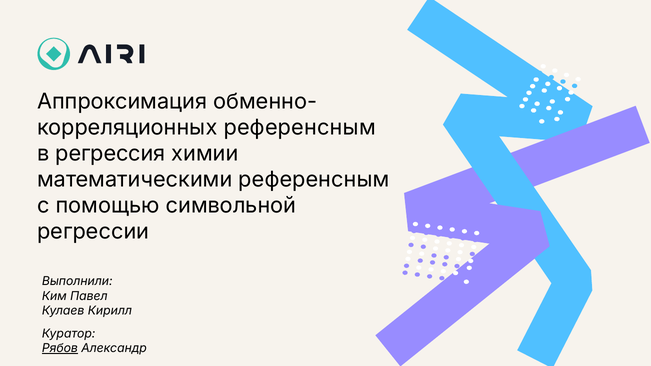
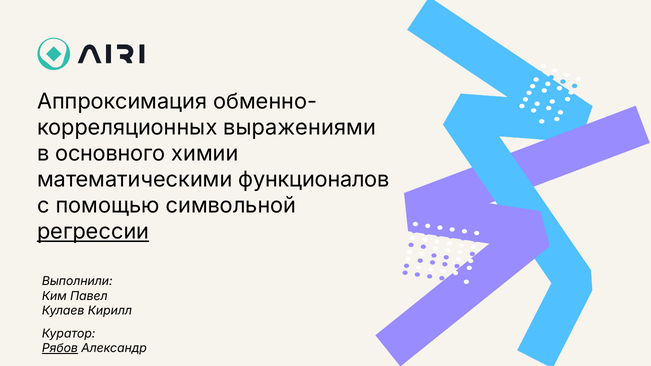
референсным at (300, 128): референсным -> выражениями
регрессия: регрессия -> основного
математическими референсным: референсным -> функционалов
регрессии underline: none -> present
